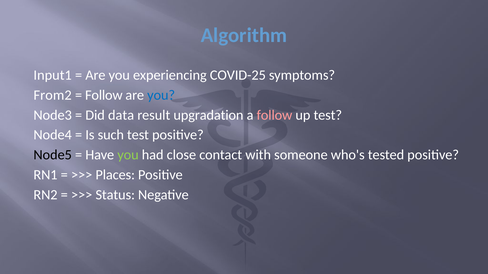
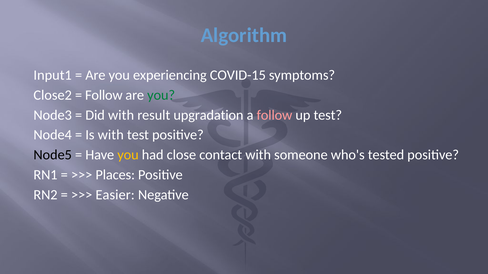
COVID-25: COVID-25 -> COVID-15
From2: From2 -> Close2
you at (161, 95) colour: blue -> green
Did data: data -> with
Is such: such -> with
you at (128, 155) colour: light green -> yellow
Status: Status -> Easier
